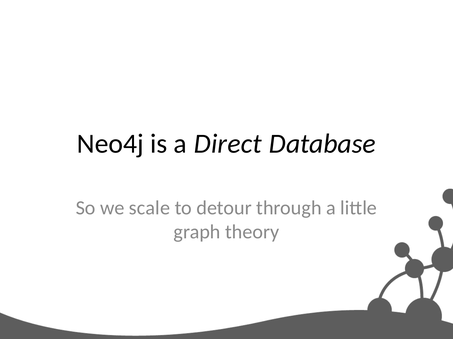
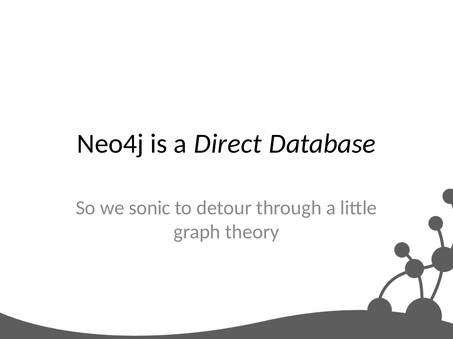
scale: scale -> sonic
